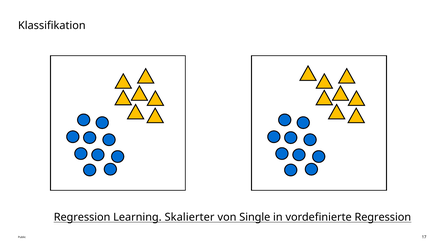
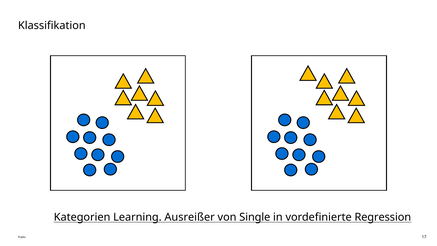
Regression at (82, 217): Regression -> Kategorien
Skalierter: Skalierter -> Ausreißer
